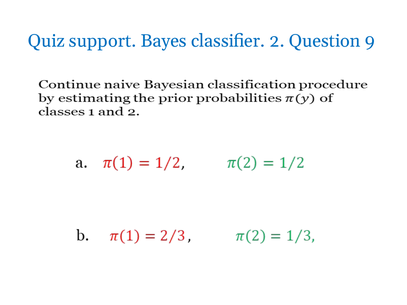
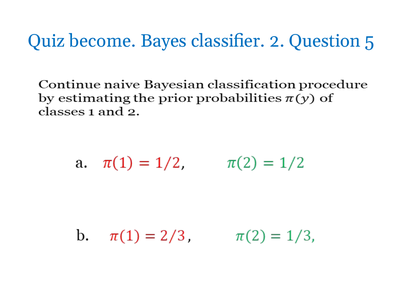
support: support -> become
9: 9 -> 5
